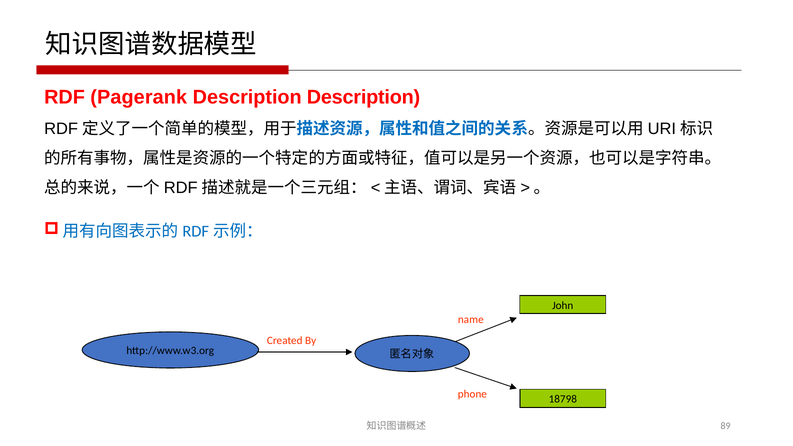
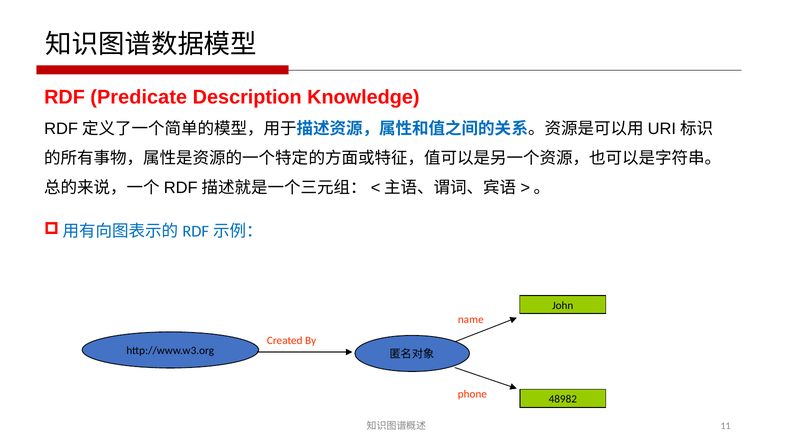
Pagerank: Pagerank -> Predicate
Description Description: Description -> Knowledge
18798: 18798 -> 48982
89: 89 -> 11
